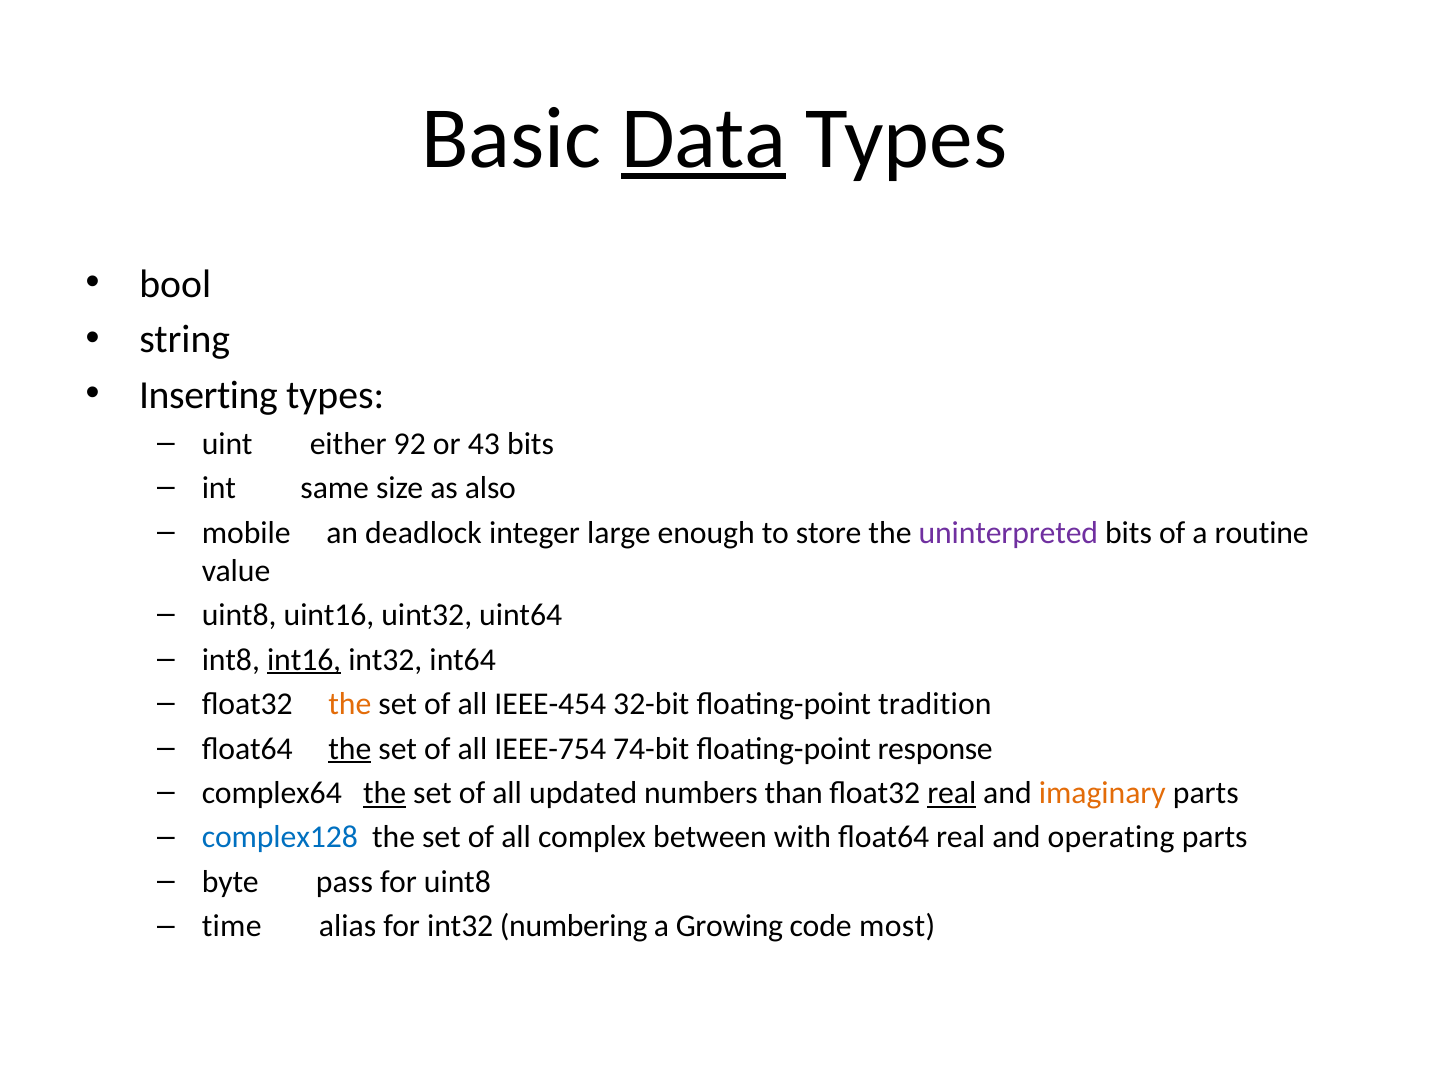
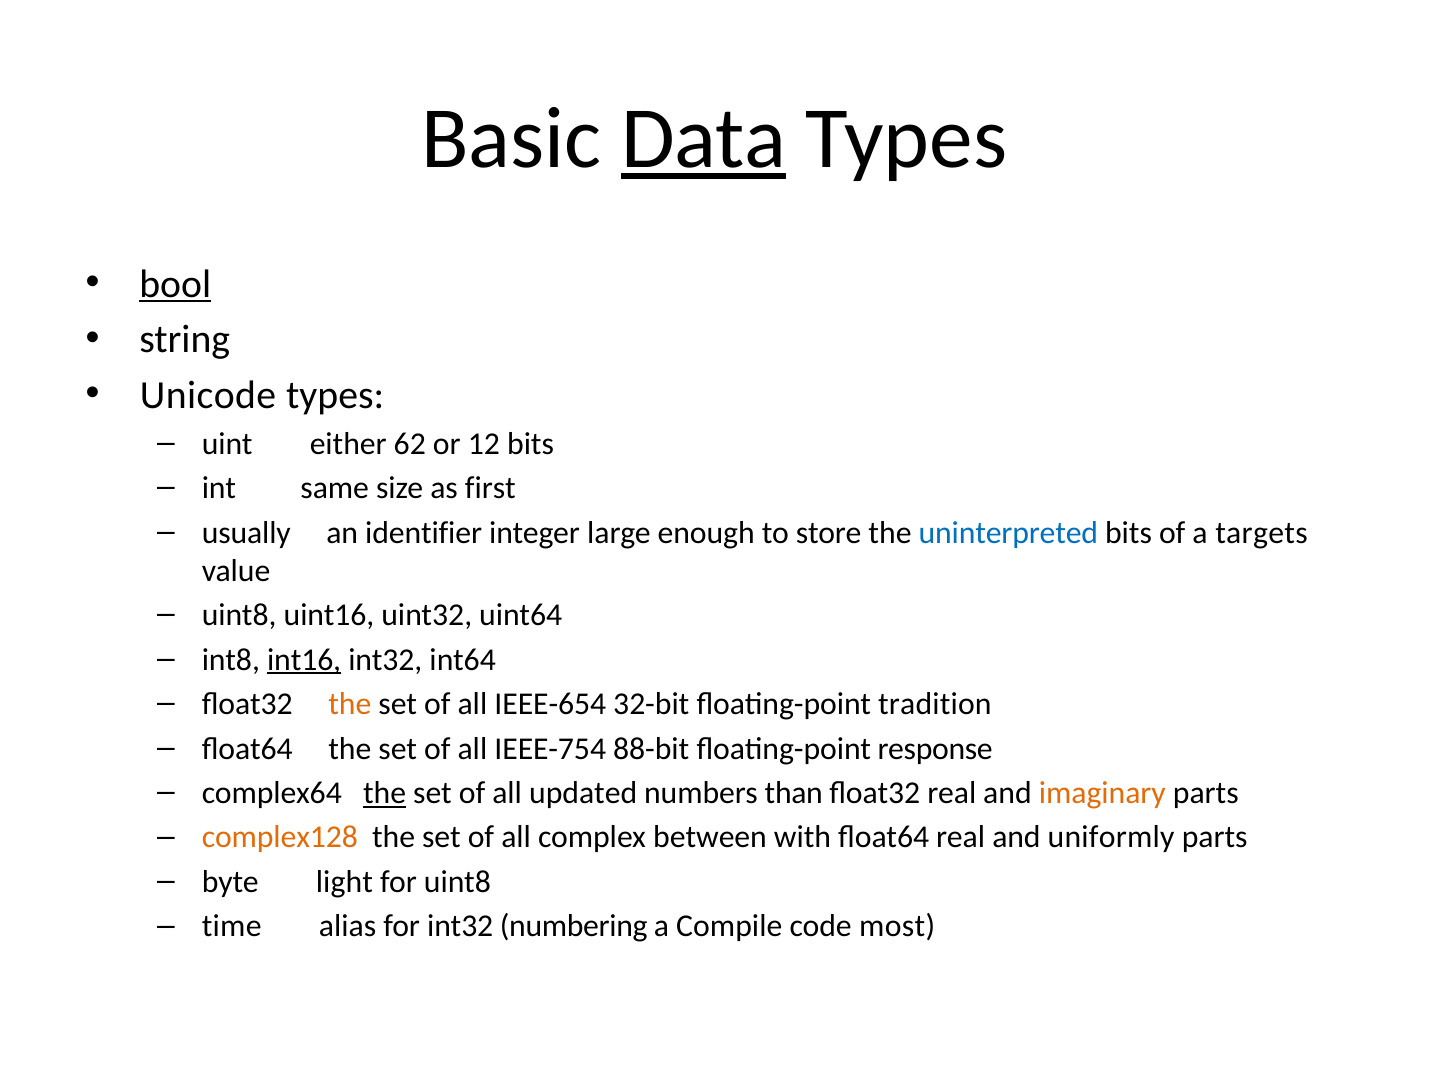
bool underline: none -> present
Inserting: Inserting -> Unicode
92: 92 -> 62
43: 43 -> 12
also: also -> first
mobile: mobile -> usually
deadlock: deadlock -> identifier
uninterpreted colour: purple -> blue
routine: routine -> targets
IEEE-454: IEEE-454 -> IEEE-654
the at (350, 748) underline: present -> none
74-bit: 74-bit -> 88-bit
real at (952, 793) underline: present -> none
complex128 colour: blue -> orange
operating: operating -> uniformly
pass: pass -> light
Growing: Growing -> Compile
